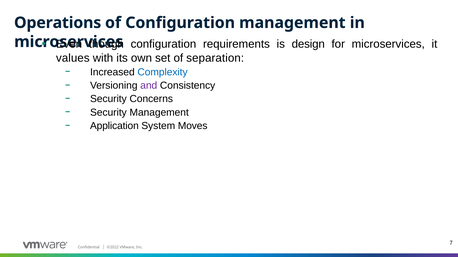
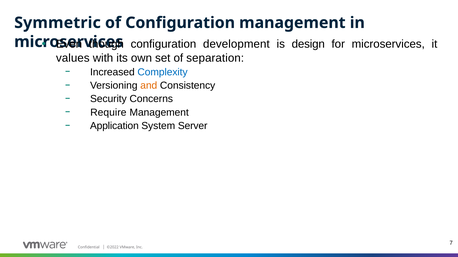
Operations: Operations -> Symmetric
requirements: requirements -> development
and colour: purple -> orange
Security at (108, 113): Security -> Require
Moves: Moves -> Server
